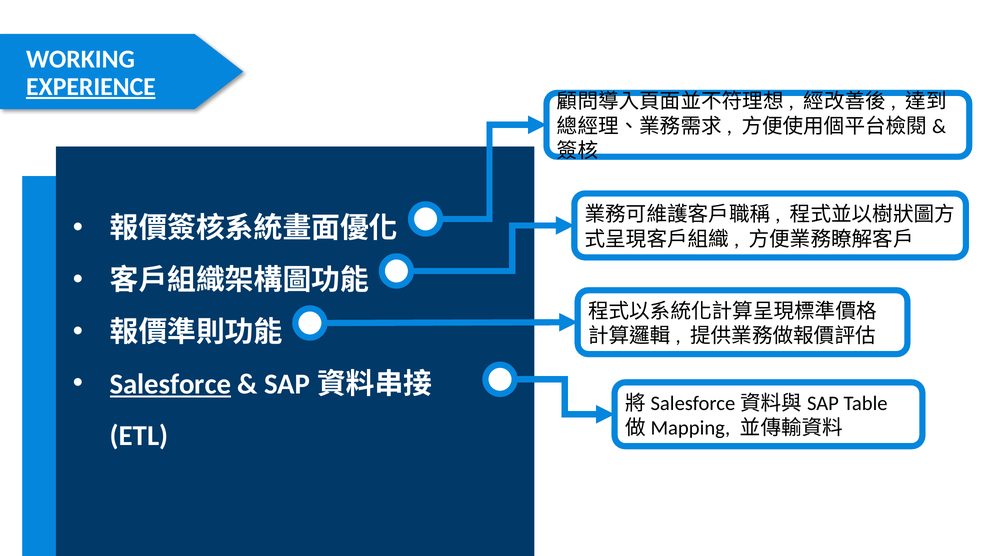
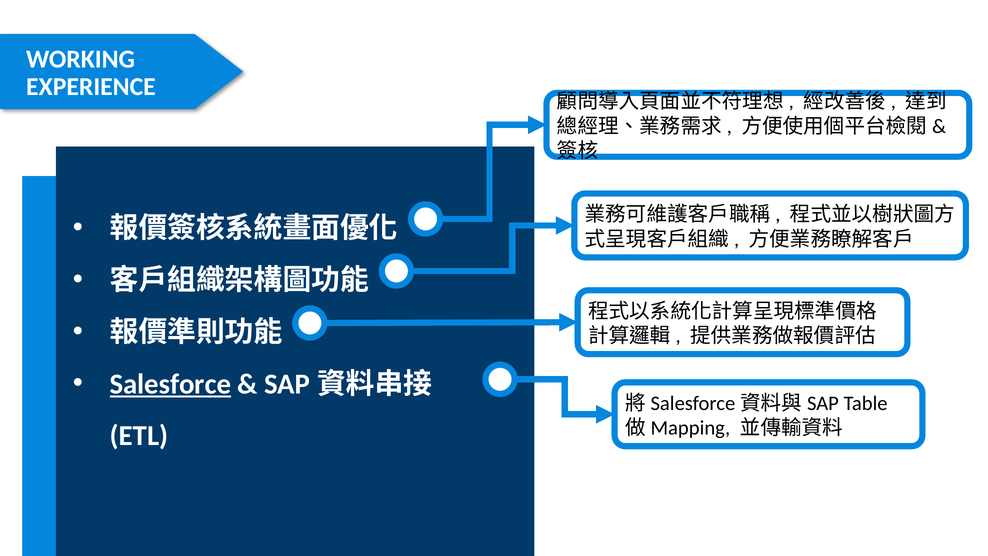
EXPERIENCE underline: present -> none
